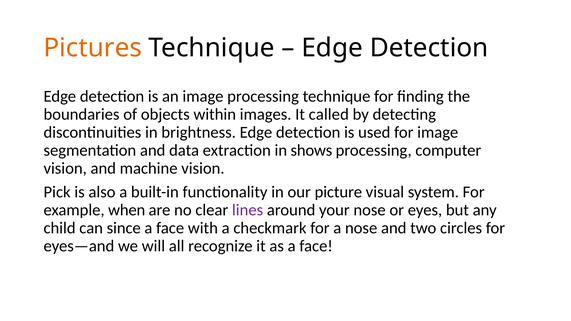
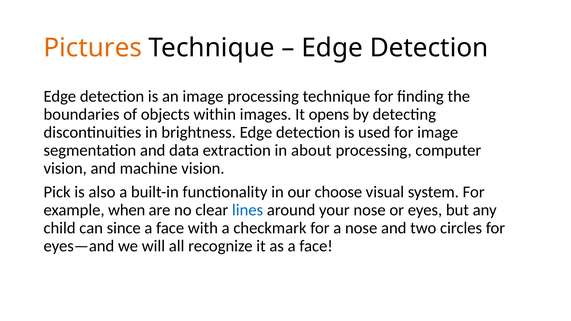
called: called -> opens
shows: shows -> about
picture: picture -> choose
lines colour: purple -> blue
